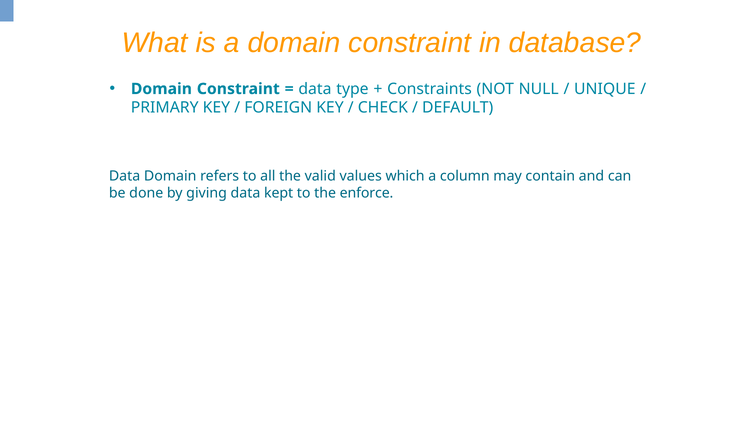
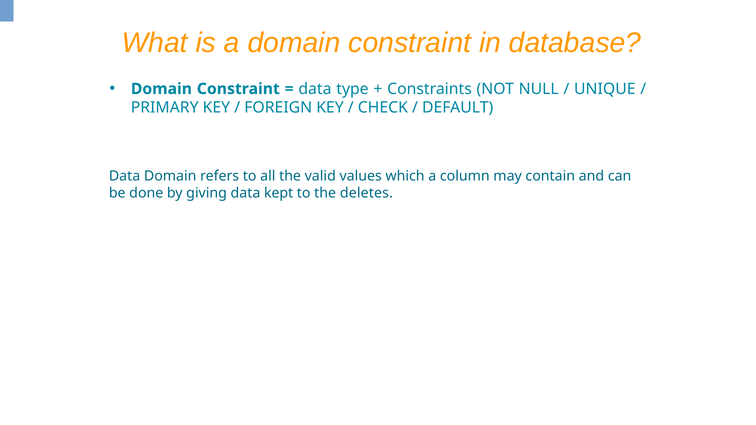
enforce: enforce -> deletes
